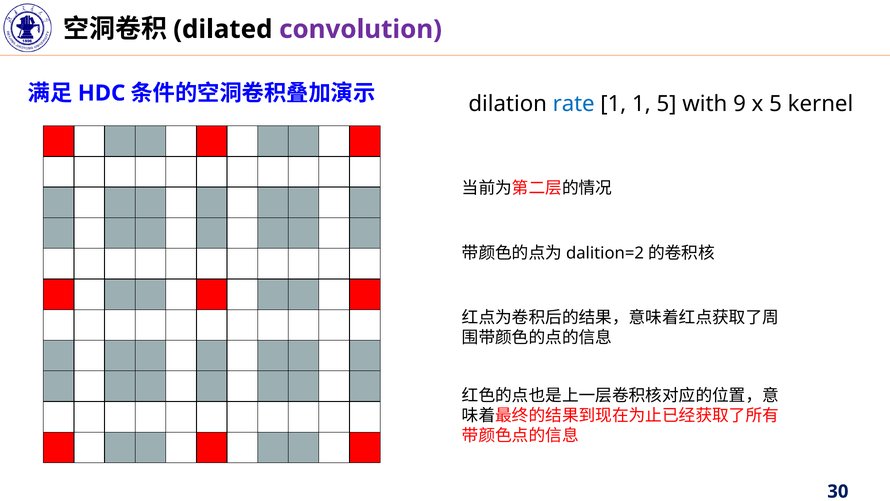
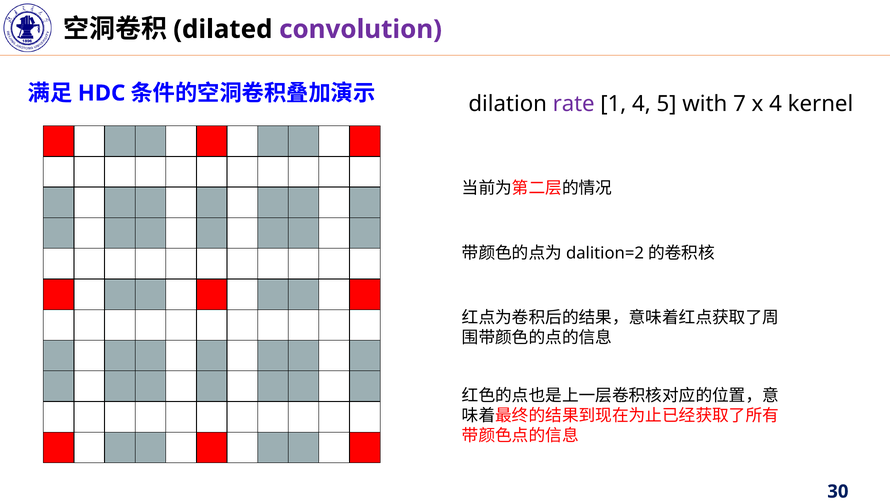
rate colour: blue -> purple
1 1: 1 -> 4
9: 9 -> 7
x 5: 5 -> 4
